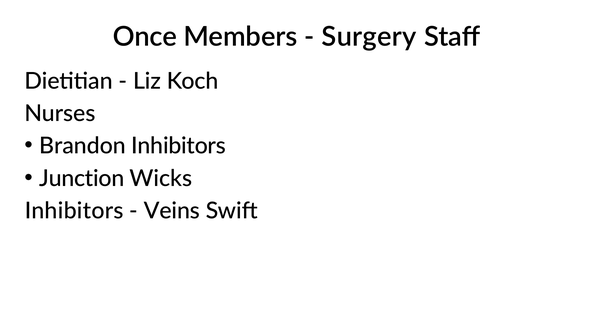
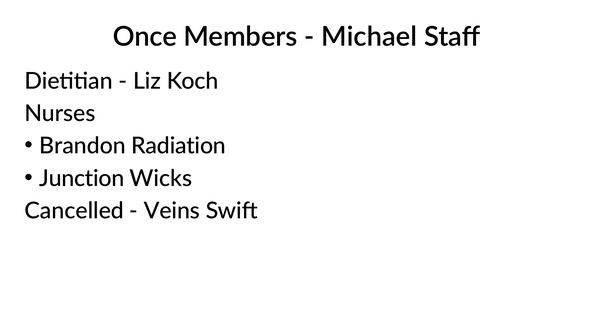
Surgery: Surgery -> Michael
Brandon Inhibitors: Inhibitors -> Radiation
Inhibitors at (74, 211): Inhibitors -> Cancelled
